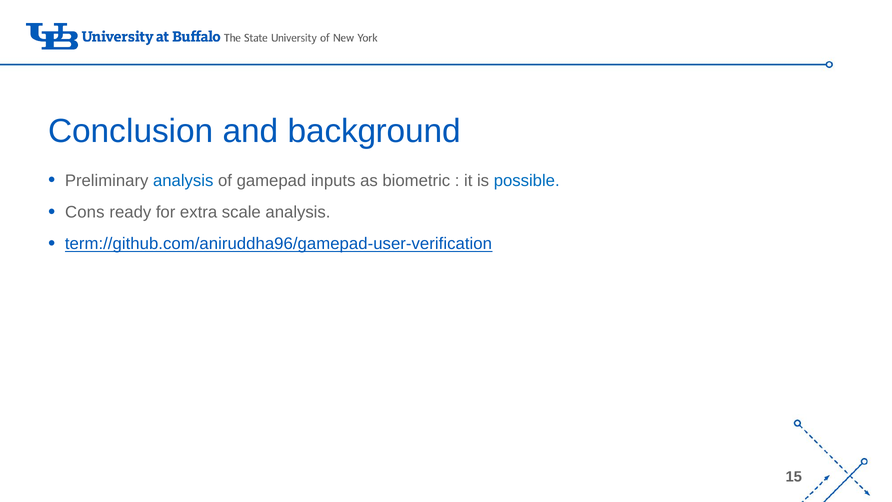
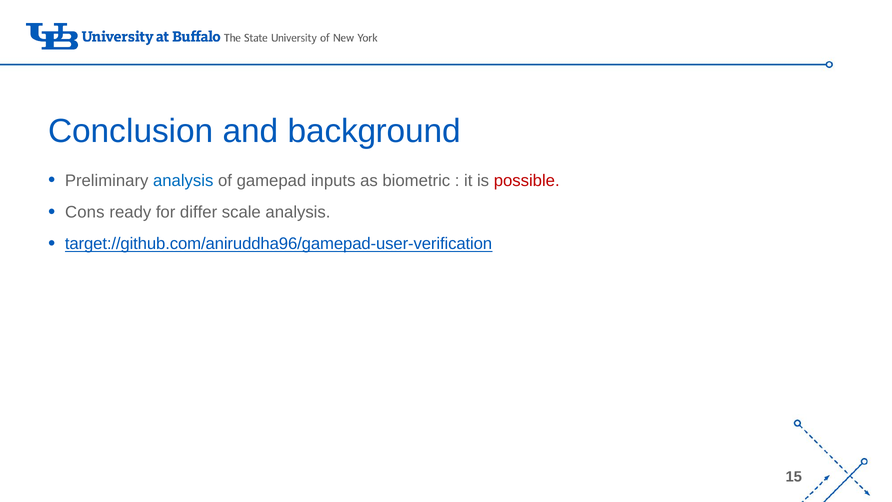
possible colour: blue -> red
extra: extra -> differ
term://github.com/aniruddha96/gamepad-user-verification: term://github.com/aniruddha96/gamepad-user-verification -> target://github.com/aniruddha96/gamepad-user-verification
